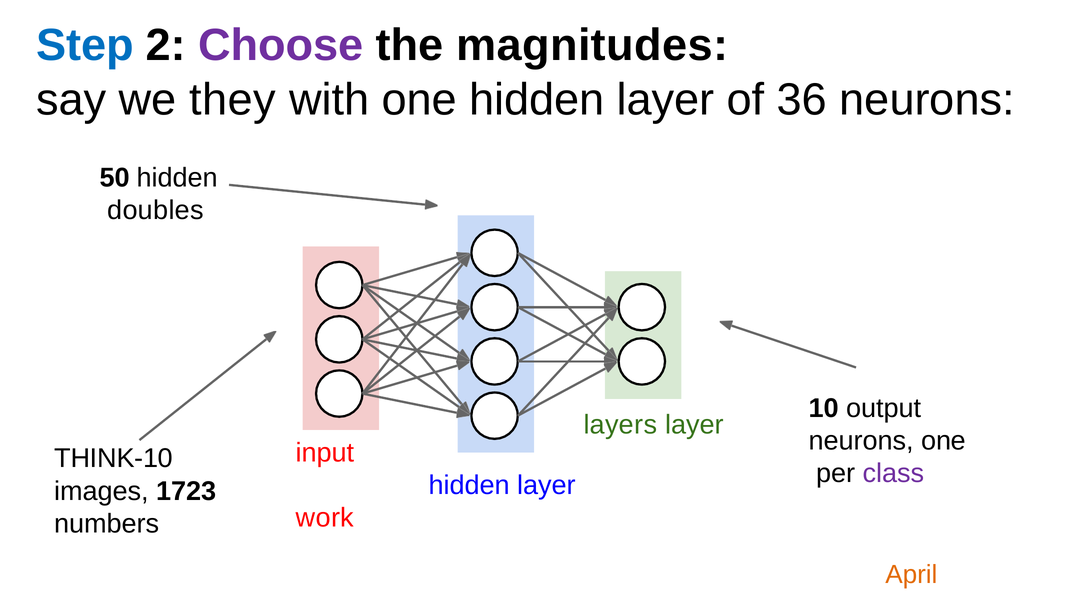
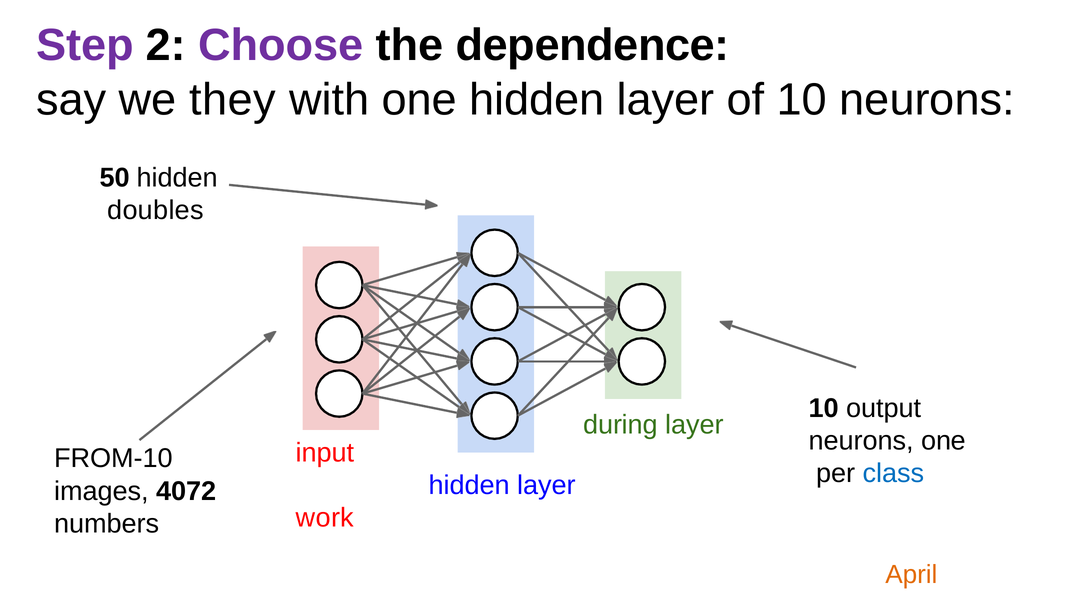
Step colour: blue -> purple
magnitudes: magnitudes -> dependence
of 36: 36 -> 10
layers: layers -> during
THINK-10: THINK-10 -> FROM-10
class colour: purple -> blue
1723: 1723 -> 4072
